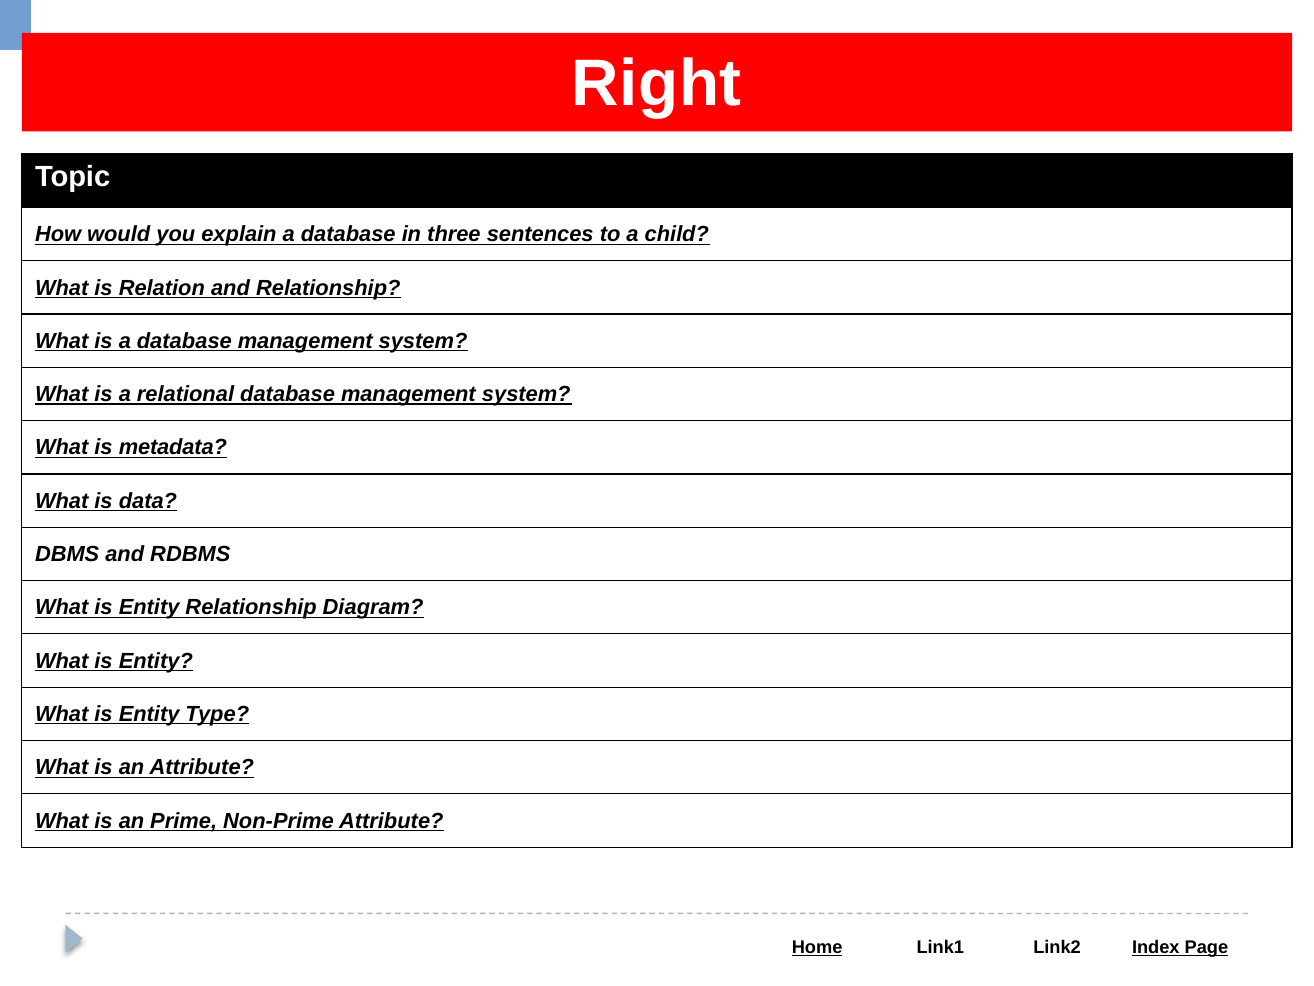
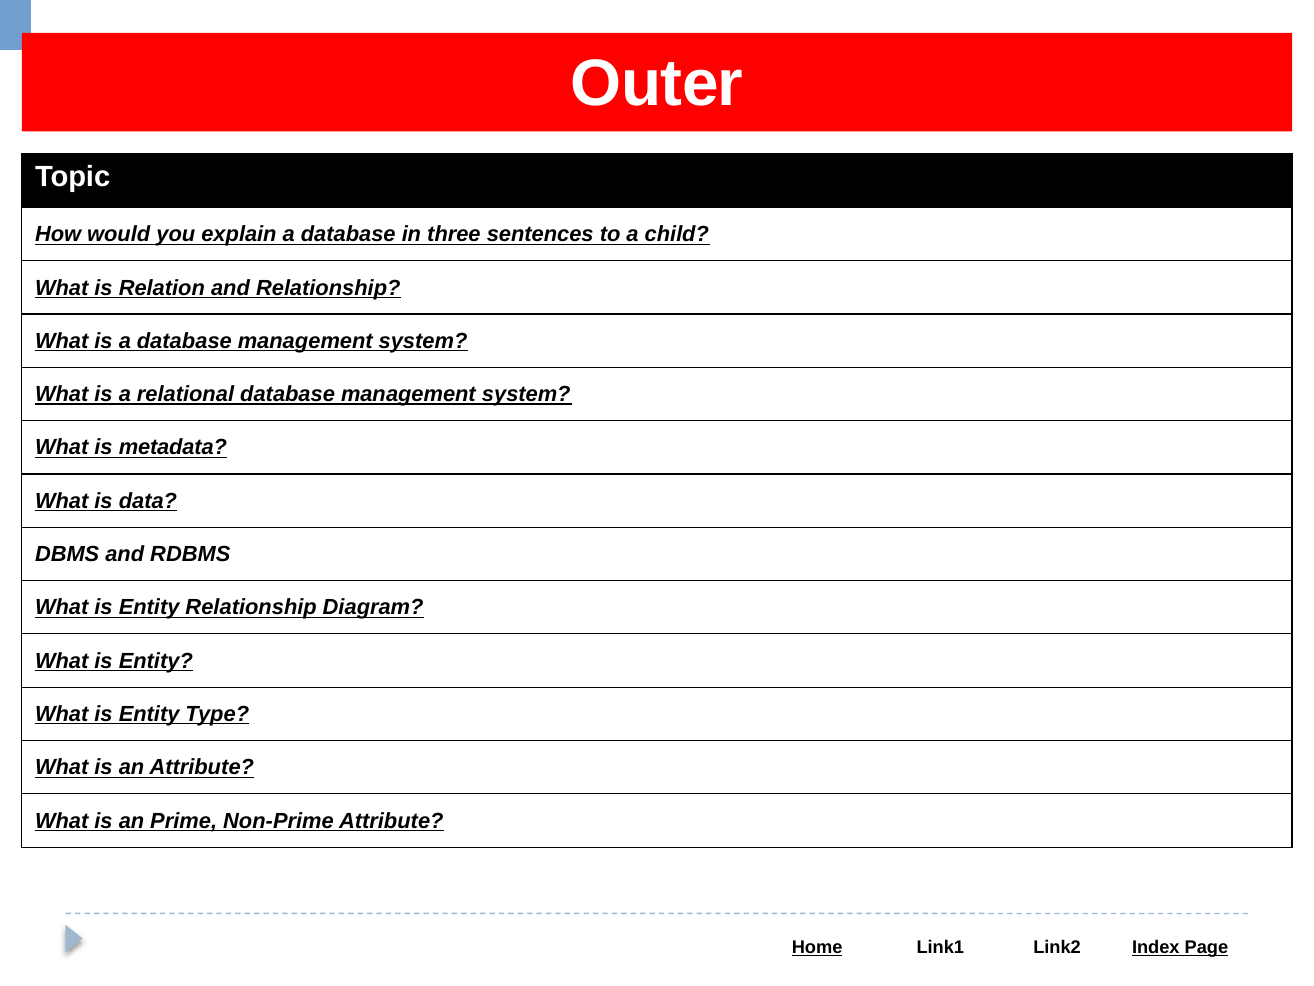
Right: Right -> Outer
